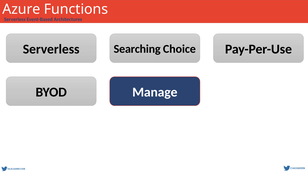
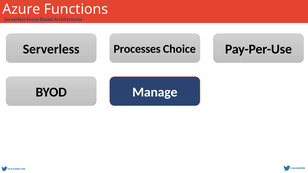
Searching: Searching -> Processes
